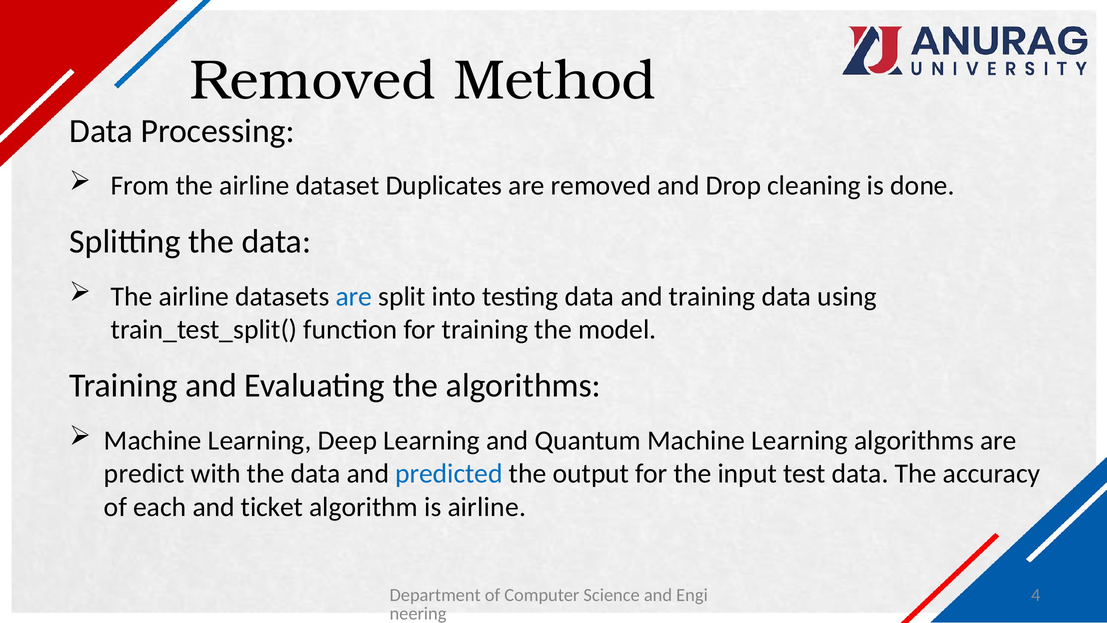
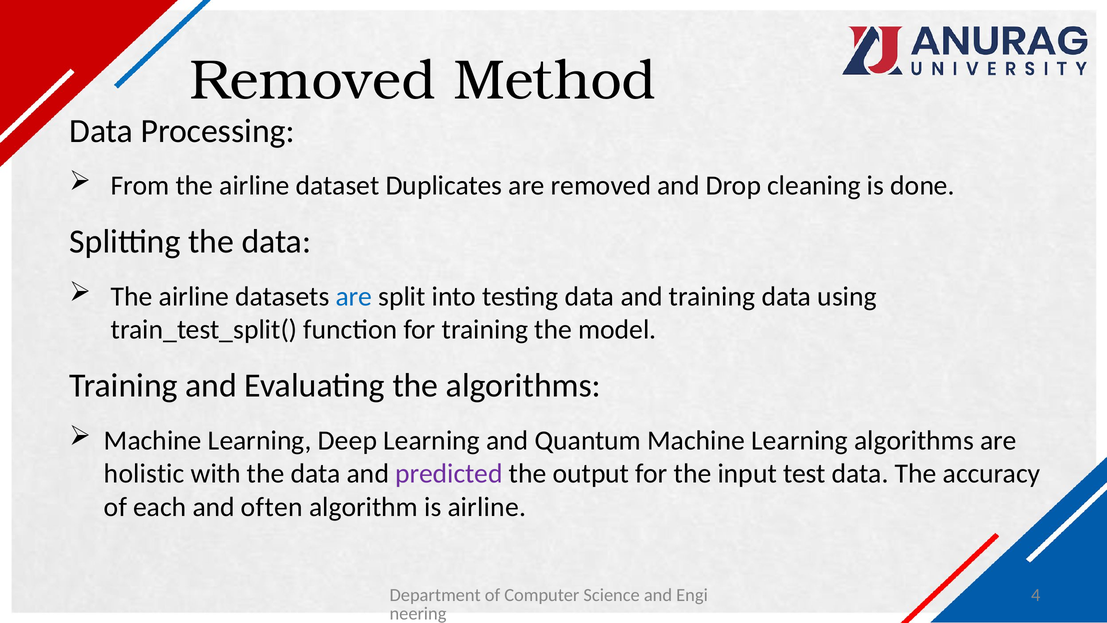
predict: predict -> holistic
predicted colour: blue -> purple
ticket: ticket -> often
